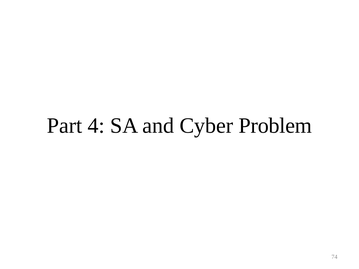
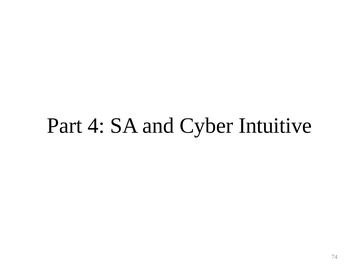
Problem: Problem -> Intuitive
